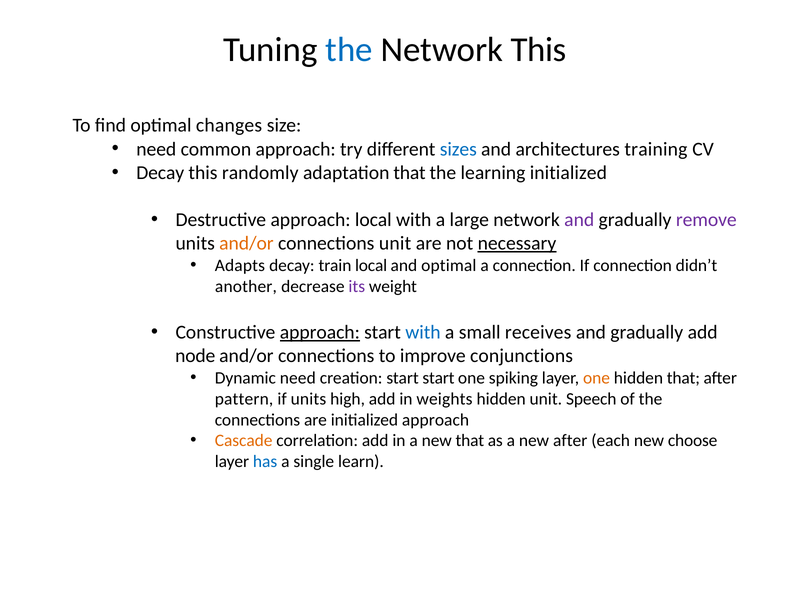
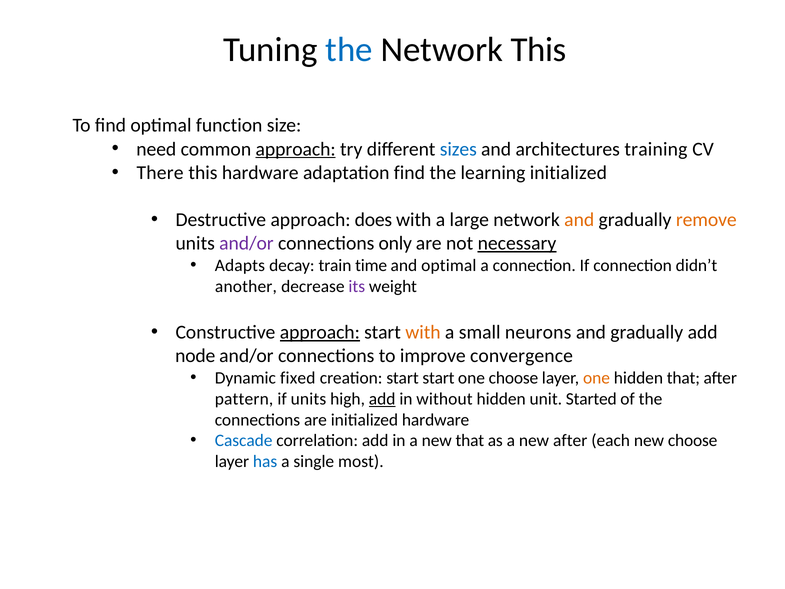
changes: changes -> function
approach at (296, 149) underline: none -> present
Decay at (160, 173): Decay -> There
this randomly: randomly -> hardware
adaptation that: that -> find
approach local: local -> does
and at (579, 220) colour: purple -> orange
remove colour: purple -> orange
and/or at (246, 243) colour: orange -> purple
connections unit: unit -> only
train local: local -> time
with at (423, 332) colour: blue -> orange
receives: receives -> neurons
conjunctions: conjunctions -> convergence
Dynamic need: need -> fixed
one spiking: spiking -> choose
add at (382, 399) underline: none -> present
weights: weights -> without
Speech: Speech -> Started
initialized approach: approach -> hardware
Cascade colour: orange -> blue
learn: learn -> most
